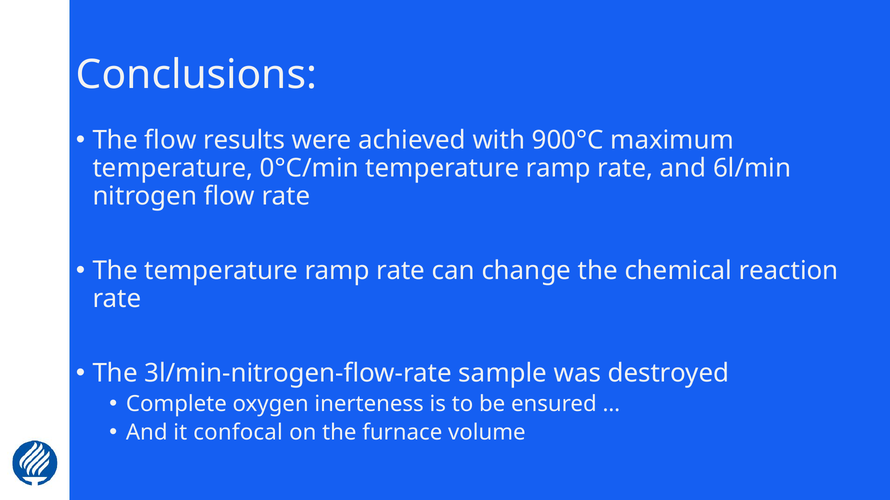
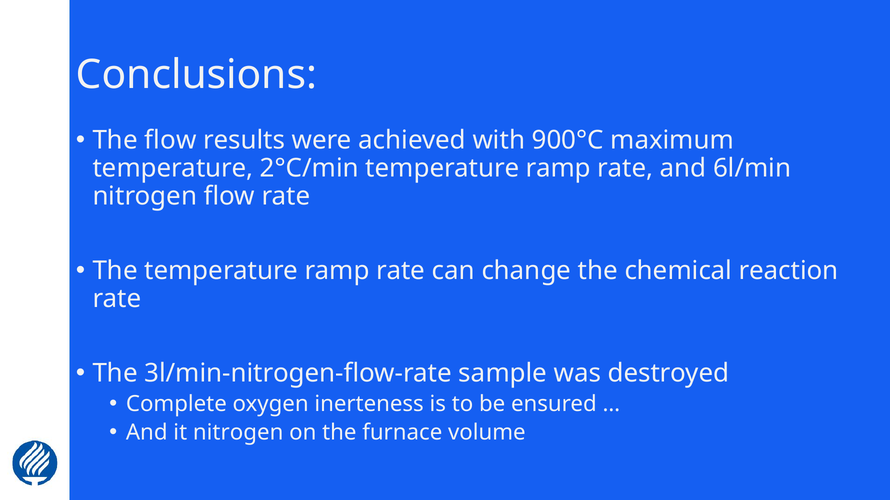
0°C/min: 0°C/min -> 2°C/min
it confocal: confocal -> nitrogen
